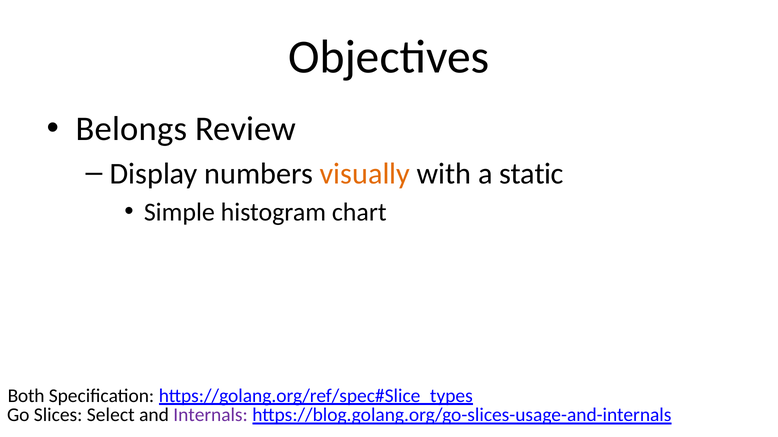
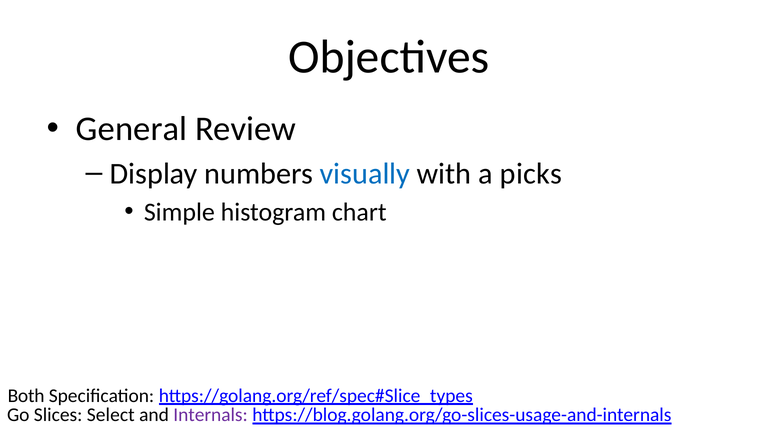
Belongs: Belongs -> General
visually colour: orange -> blue
static: static -> picks
